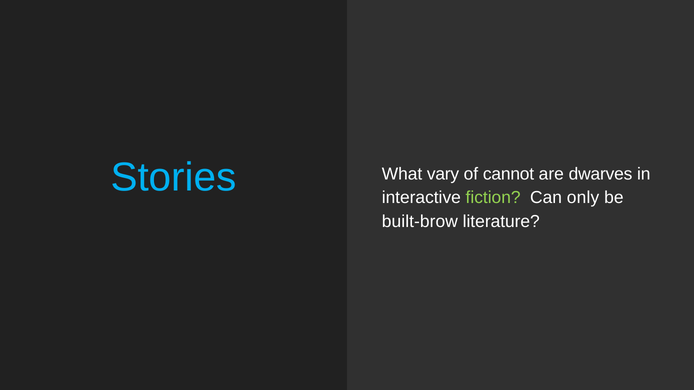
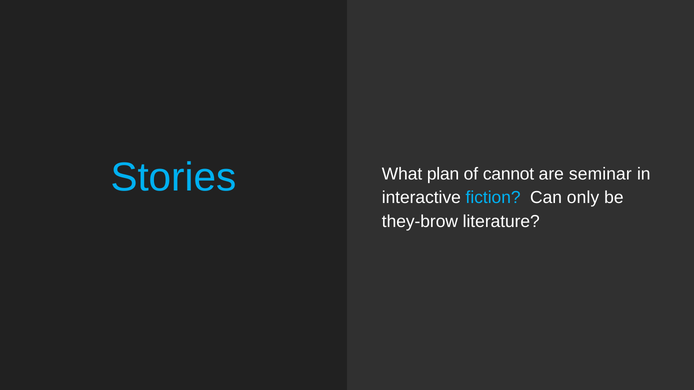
vary: vary -> plan
dwarves: dwarves -> seminar
fiction colour: light green -> light blue
built-brow: built-brow -> they-brow
